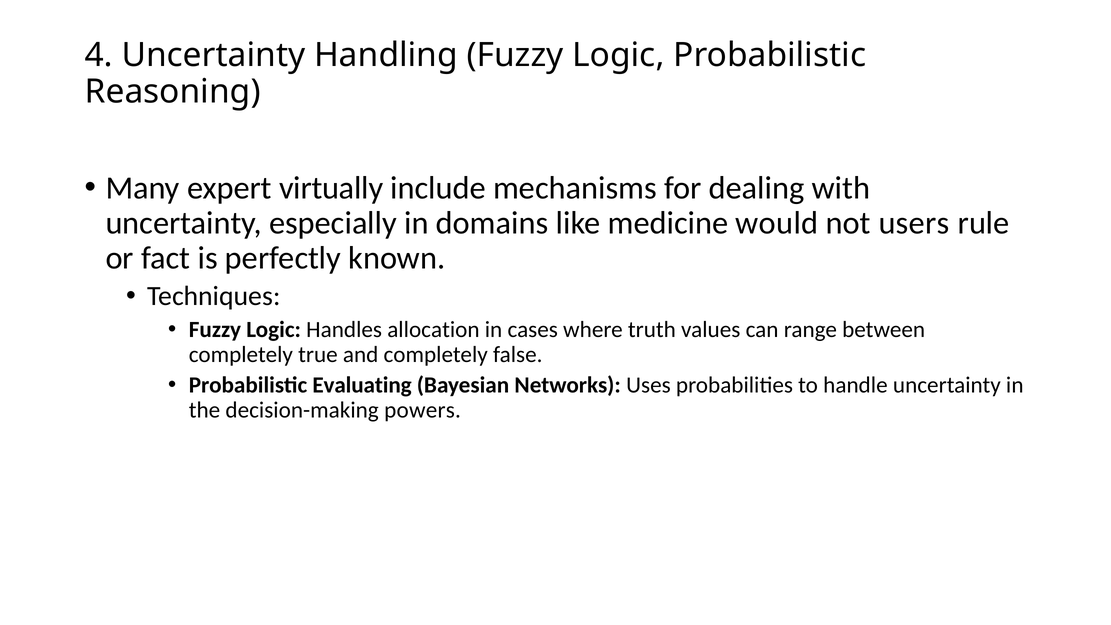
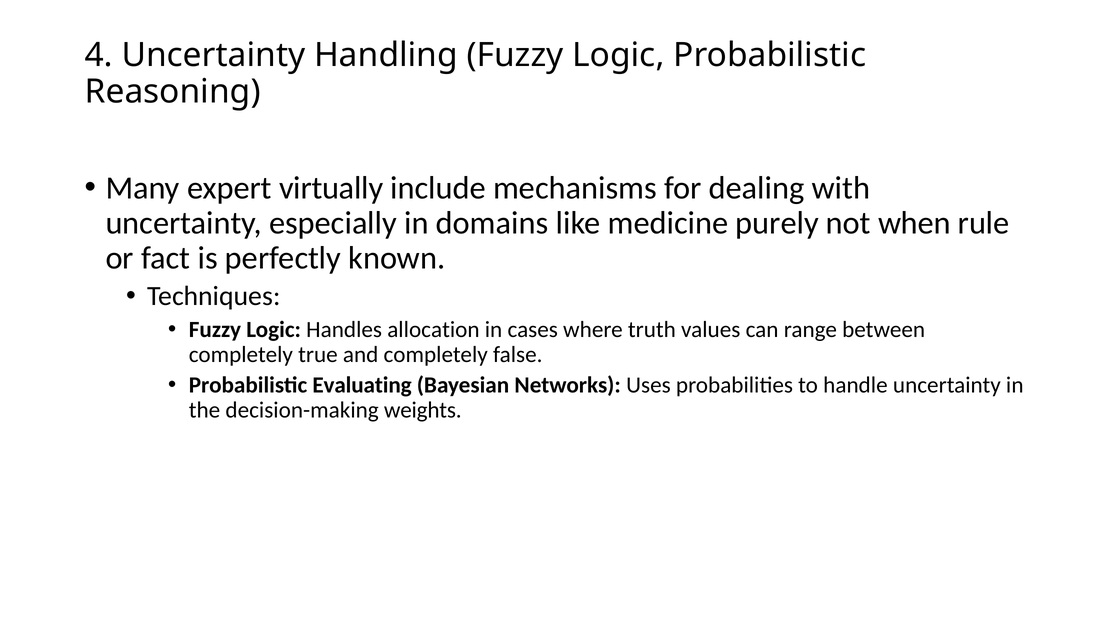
would: would -> purely
users: users -> when
powers: powers -> weights
